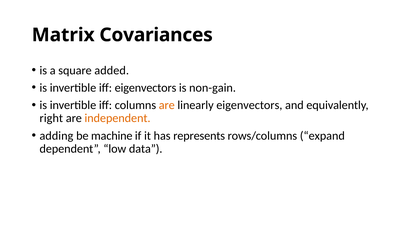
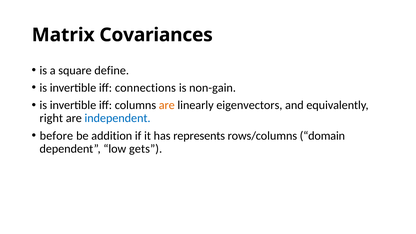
added: added -> define
iff eigenvectors: eigenvectors -> connections
independent colour: orange -> blue
adding: adding -> before
machine: machine -> addition
expand: expand -> domain
data: data -> gets
